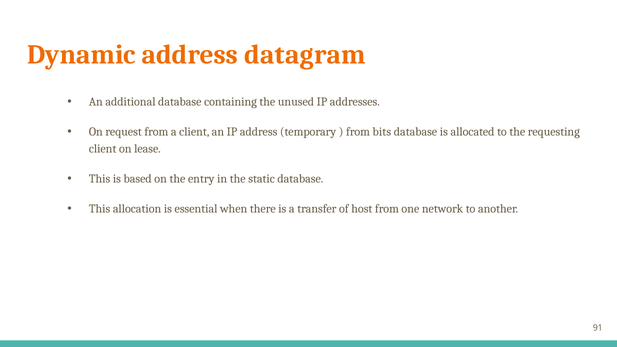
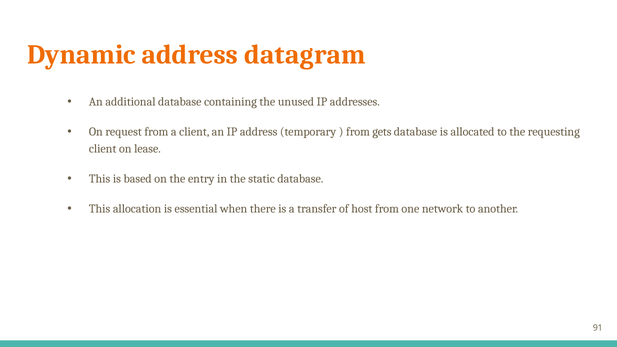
bits: bits -> gets
